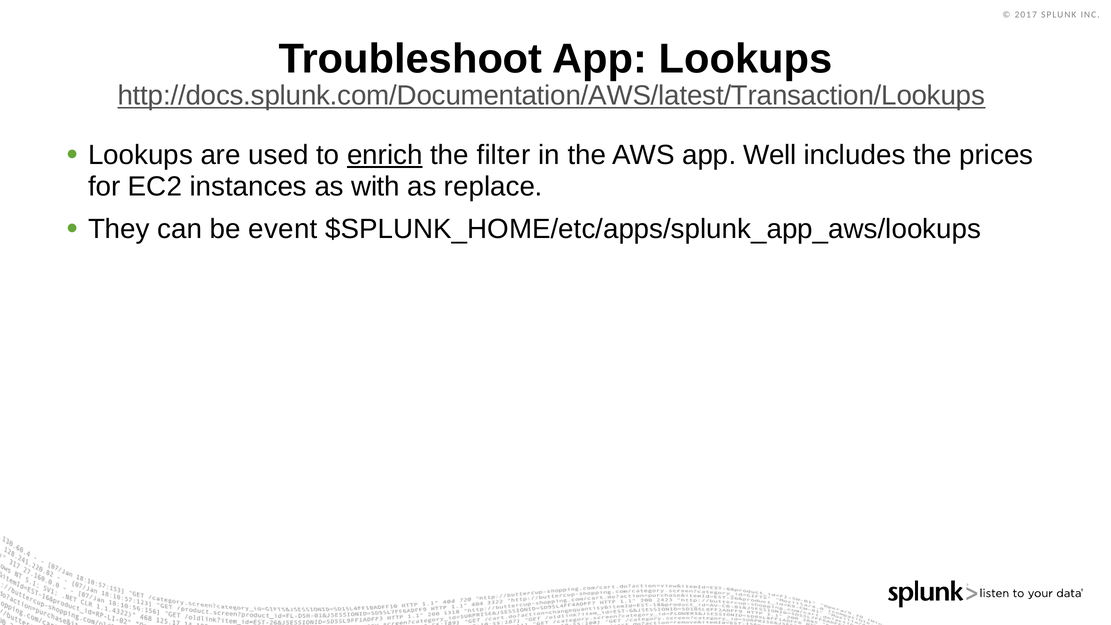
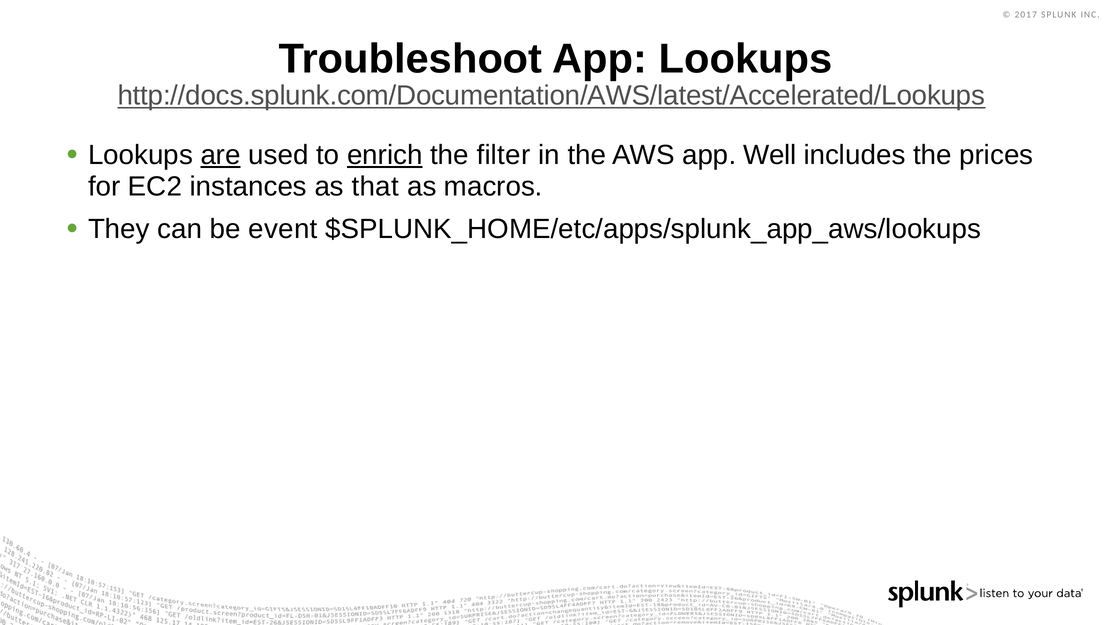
http://docs.splunk.com/Documentation/AWS/latest/Transaction/Lookups: http://docs.splunk.com/Documentation/AWS/latest/Transaction/Lookups -> http://docs.splunk.com/Documentation/AWS/latest/Accelerated/Lookups
are underline: none -> present
with: with -> that
replace: replace -> macros
